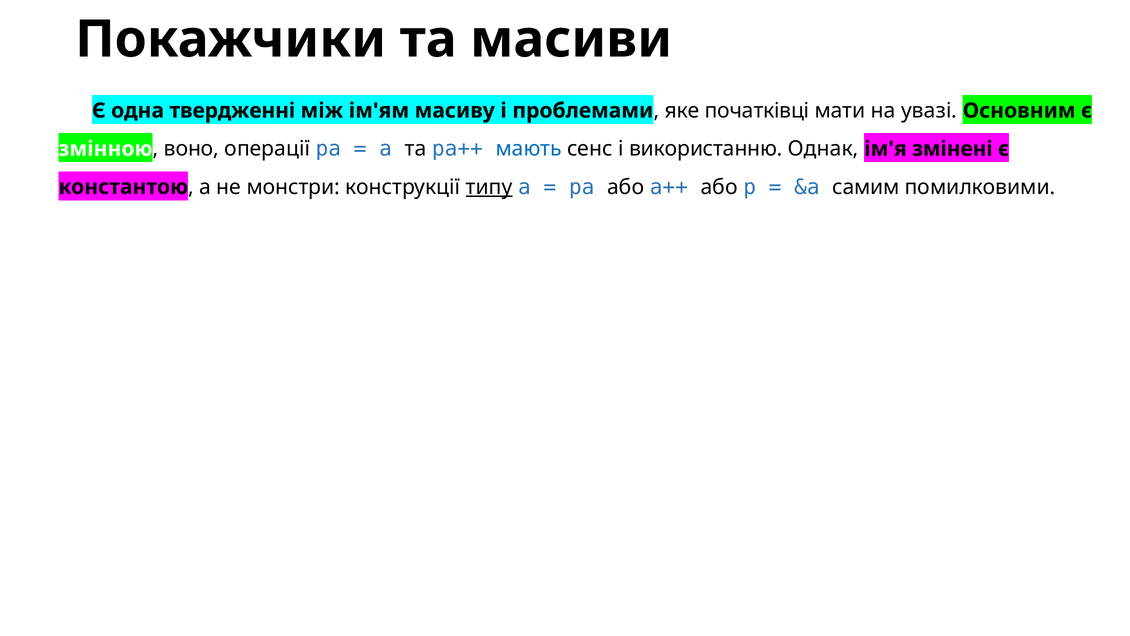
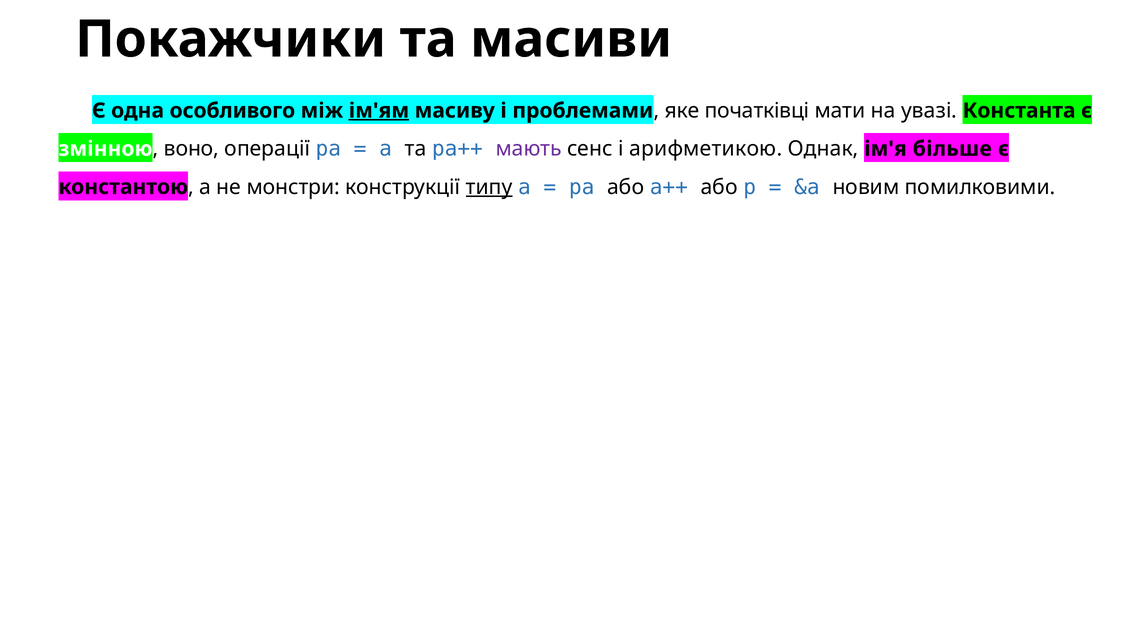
твердженні: твердженні -> особливого
ім'ям underline: none -> present
Основним: Основним -> Константа
мають colour: blue -> purple
використанню: використанню -> арифметикою
змінені: змінені -> більше
самим: самим -> новим
